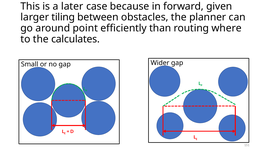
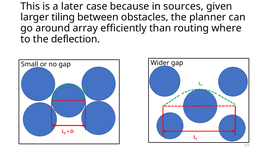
forward: forward -> sources
point: point -> array
calculates: calculates -> deflection
